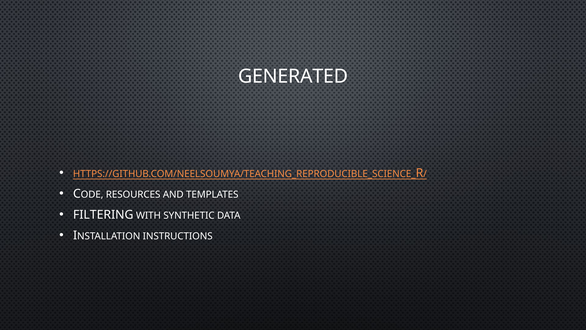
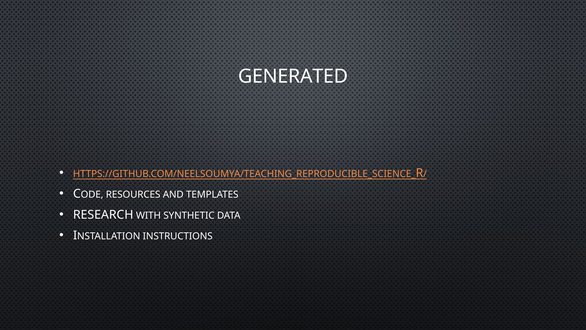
FILTERING: FILTERING -> RESEARCH
